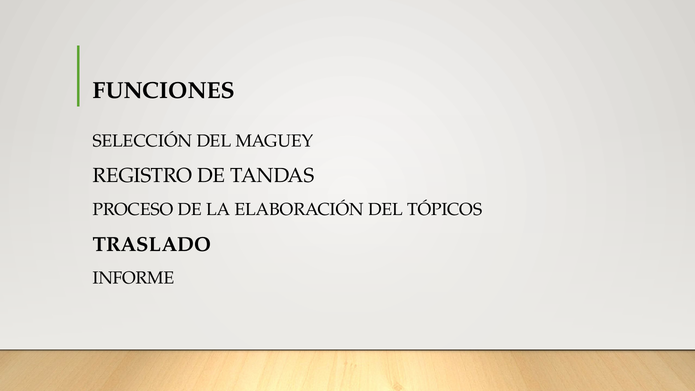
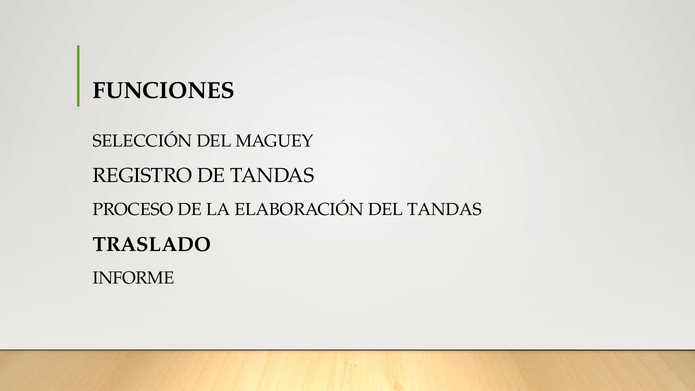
DEL TÓPICOS: TÓPICOS -> TANDAS
